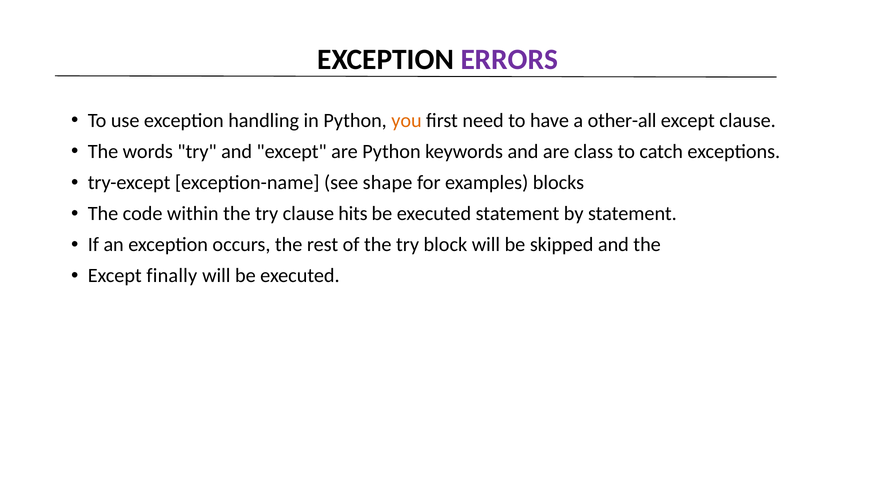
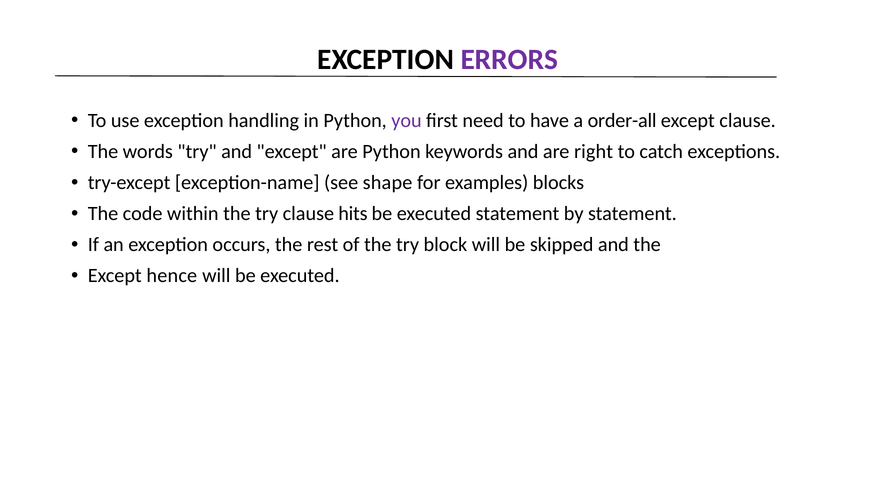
you colour: orange -> purple
other-all: other-all -> order-all
class: class -> right
finally: finally -> hence
